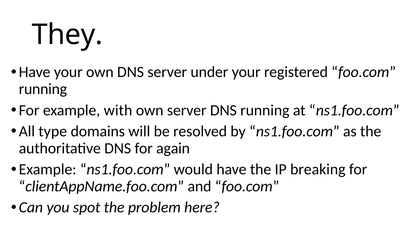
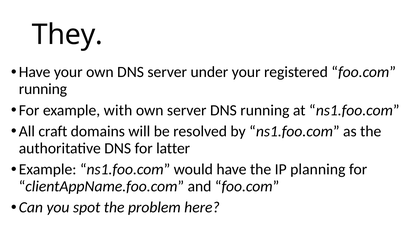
type: type -> craft
again: again -> latter
breaking: breaking -> planning
